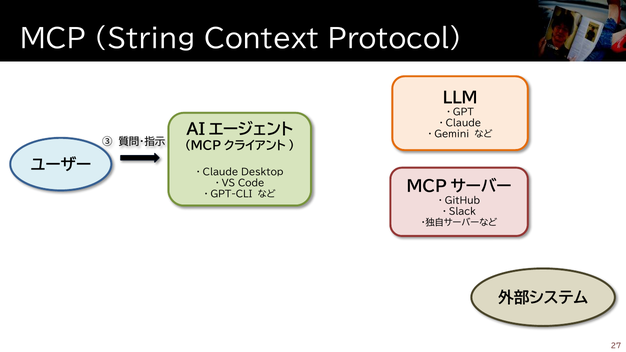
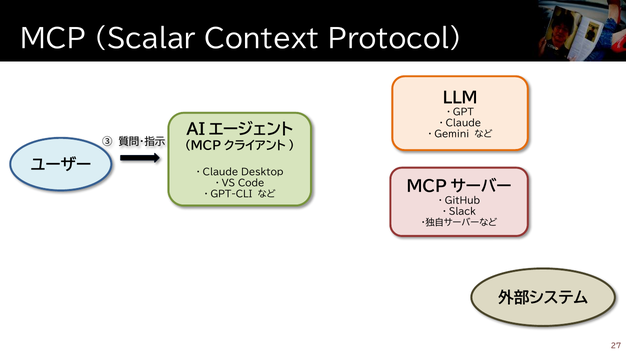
String: String -> Scalar
